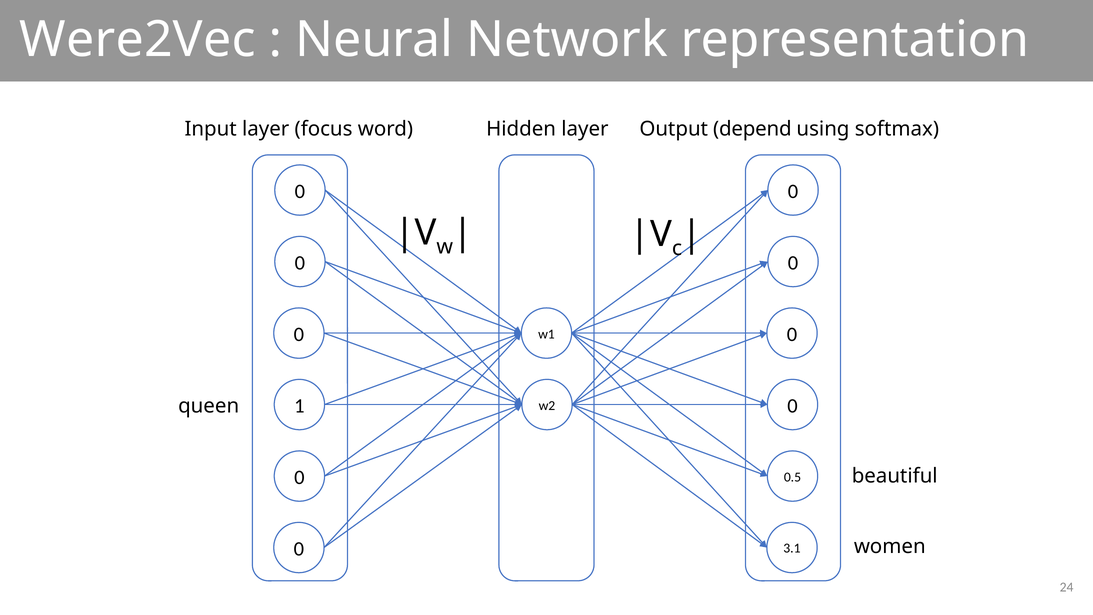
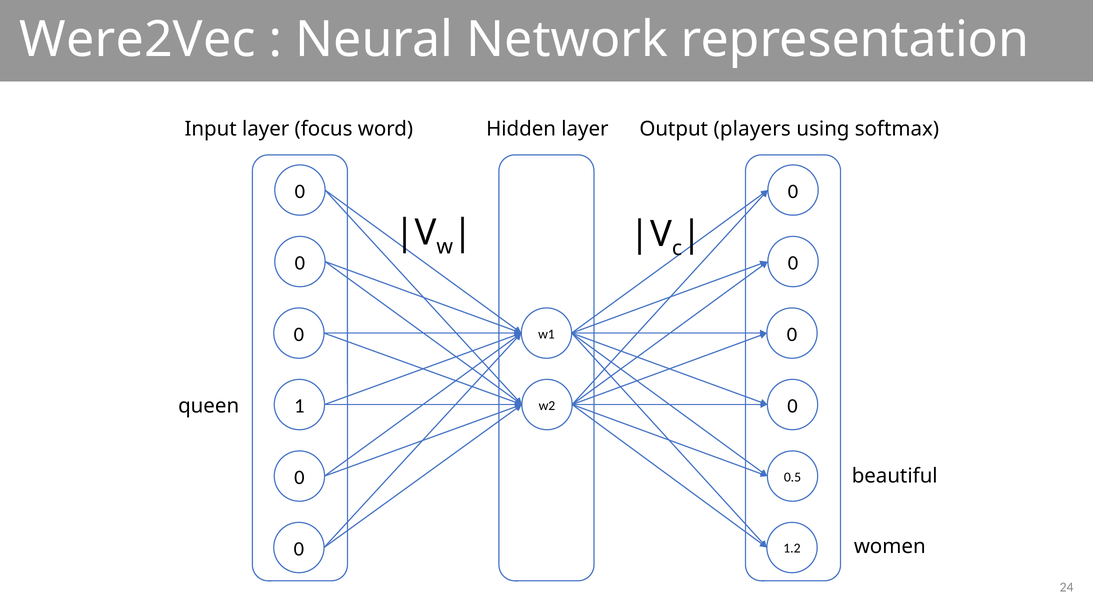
depend: depend -> players
3.1: 3.1 -> 1.2
